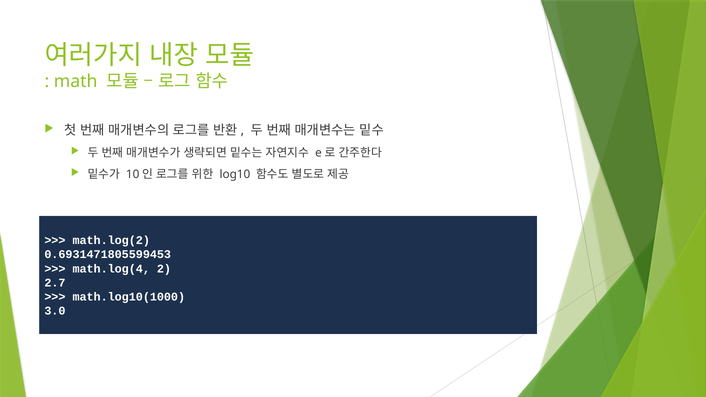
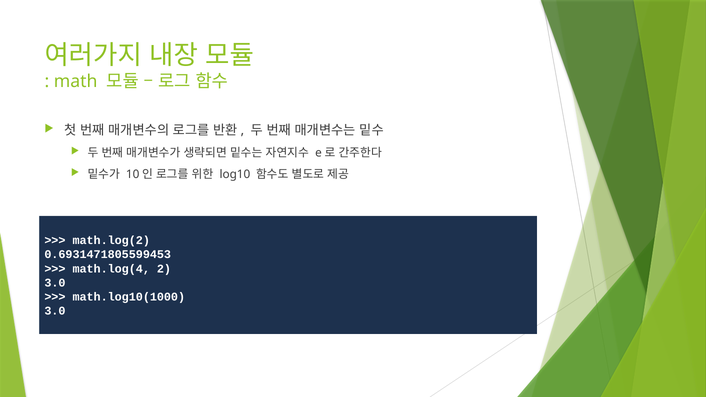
2.7 at (55, 283): 2.7 -> 3.0
